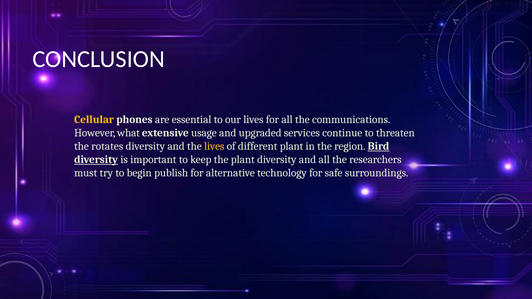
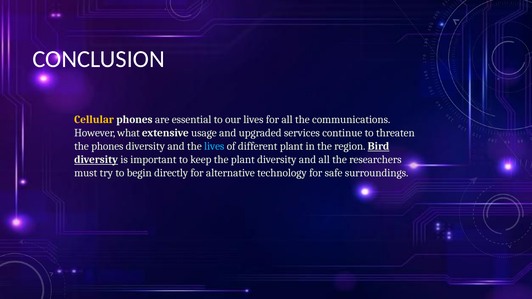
the rotates: rotates -> phones
lives at (214, 146) colour: yellow -> light blue
publish: publish -> directly
